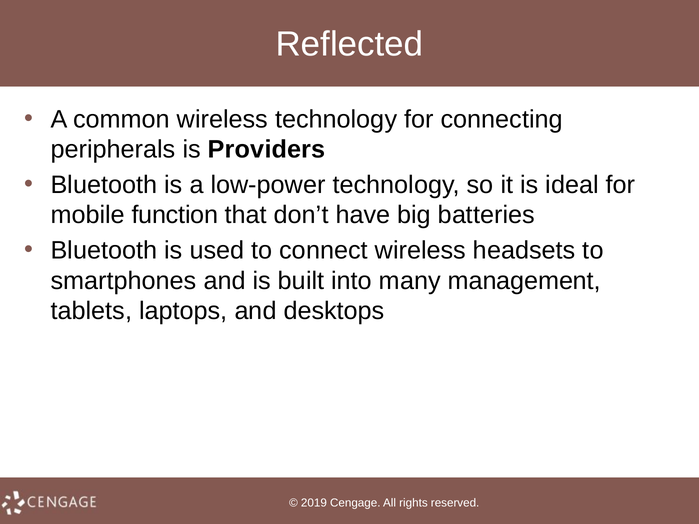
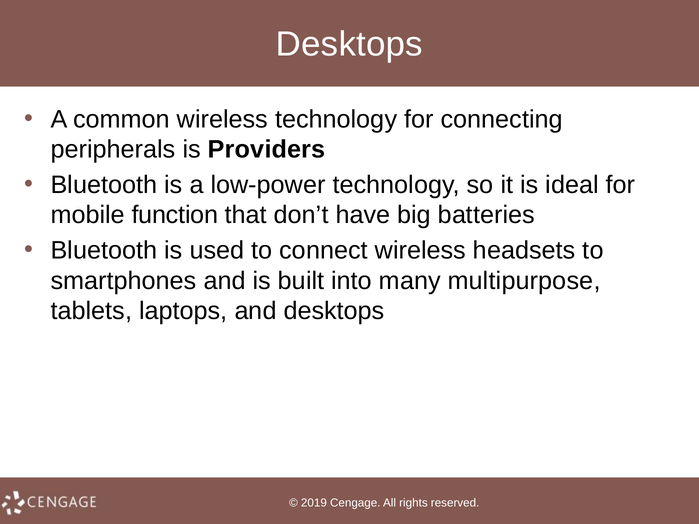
Reflected at (349, 44): Reflected -> Desktops
management: management -> multipurpose
